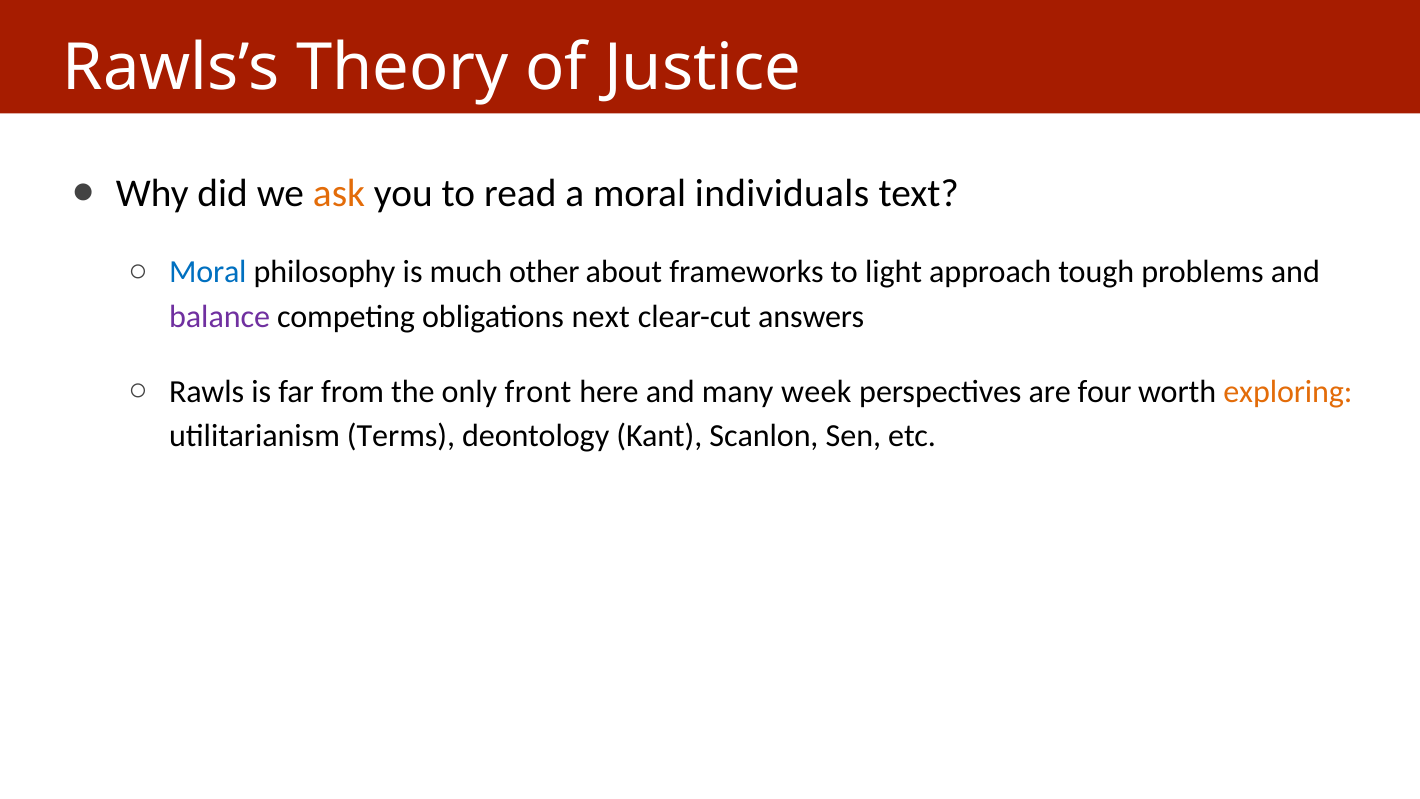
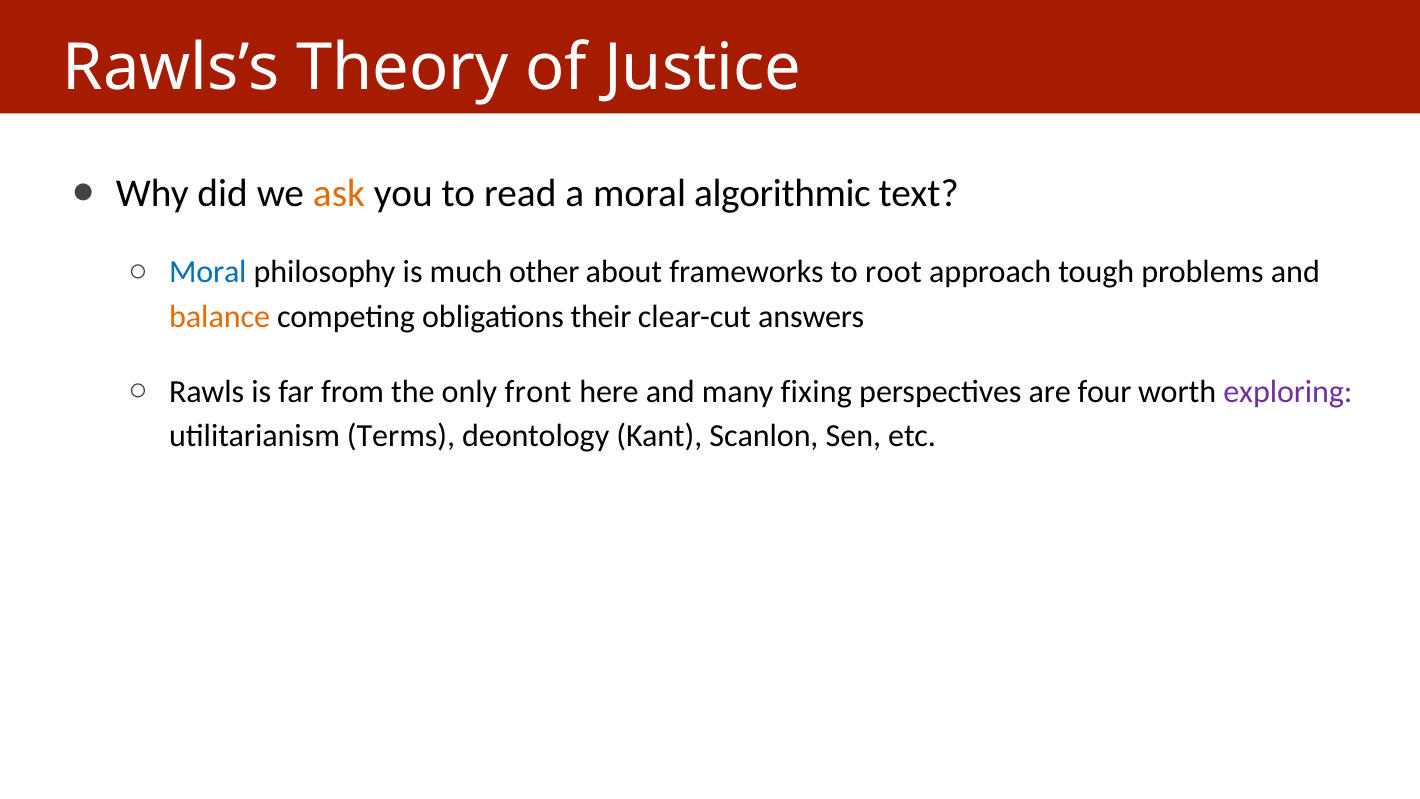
individuals: individuals -> algorithmic
light: light -> root
balance colour: purple -> orange
next: next -> their
week: week -> fixing
exploring colour: orange -> purple
